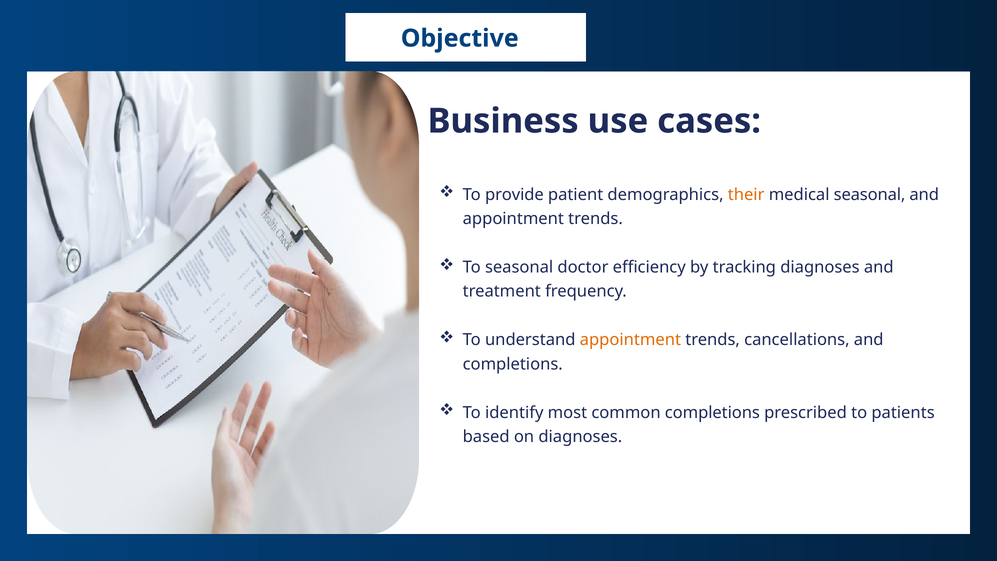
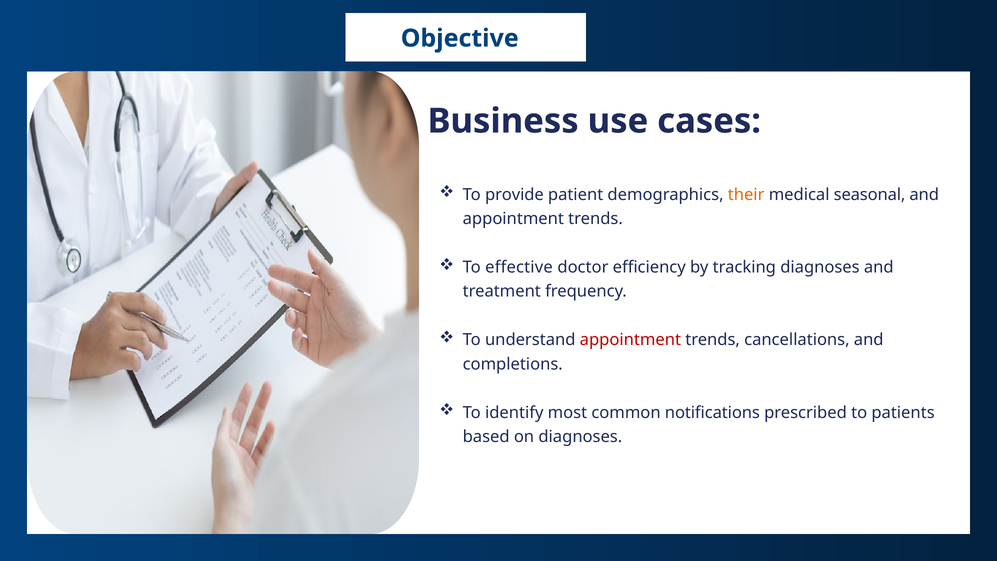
To seasonal: seasonal -> effective
appointment at (630, 340) colour: orange -> red
common completions: completions -> notifications
